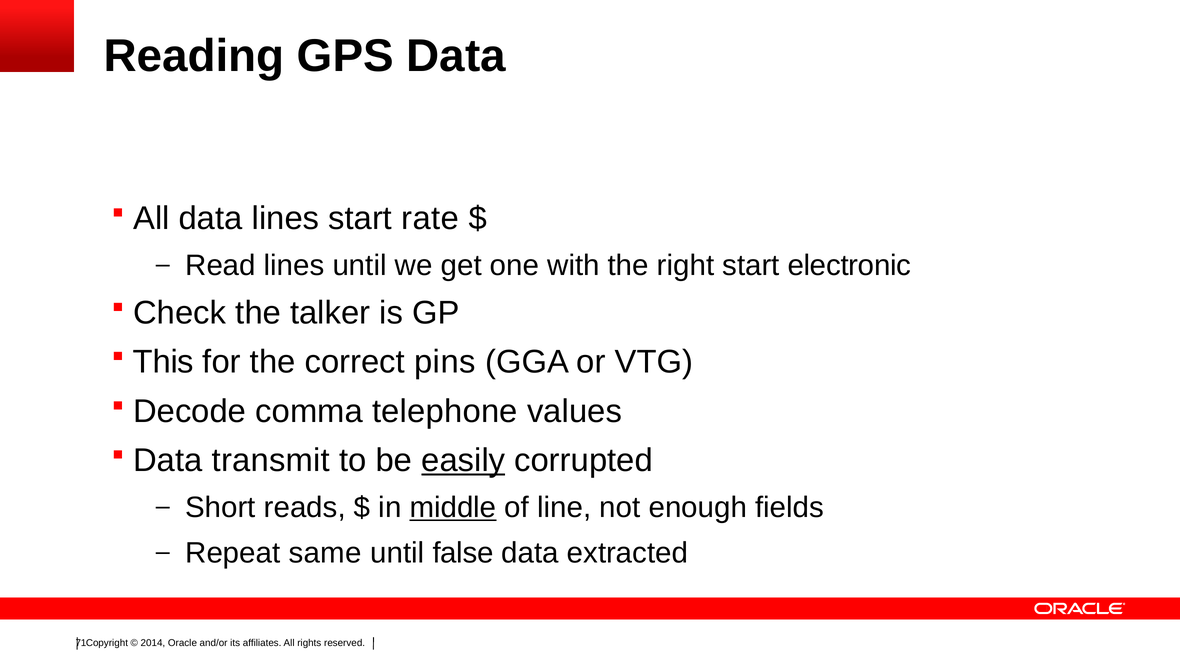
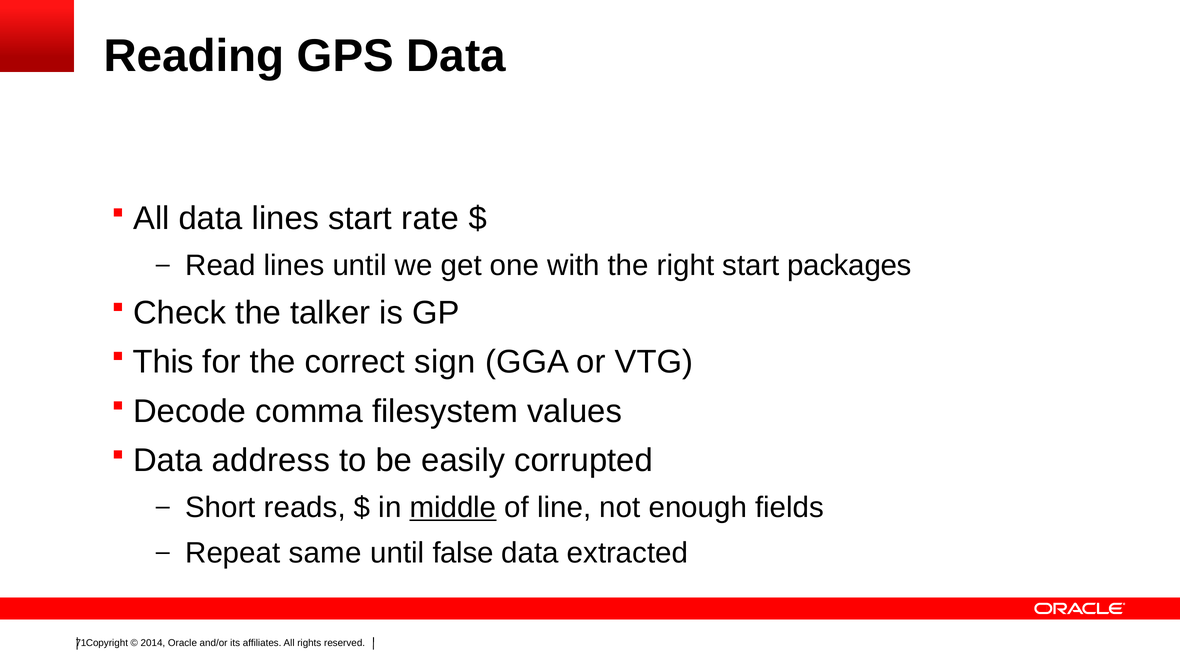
electronic: electronic -> packages
pins: pins -> sign
telephone: telephone -> filesystem
transmit: transmit -> address
easily underline: present -> none
